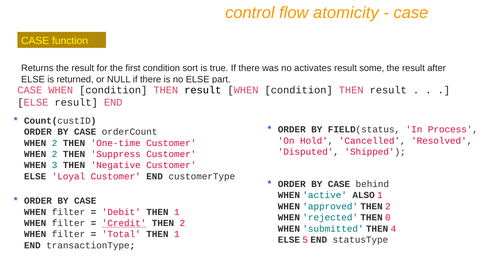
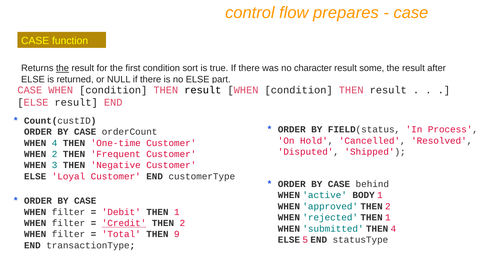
atomicity: atomicity -> prepares
the at (62, 68) underline: none -> present
activates: activates -> character
2 at (55, 143): 2 -> 4
Suppress: Suppress -> Frequent
ALSO: ALSO -> BODY
rejected THEN 0: 0 -> 1
Total THEN 1: 1 -> 9
